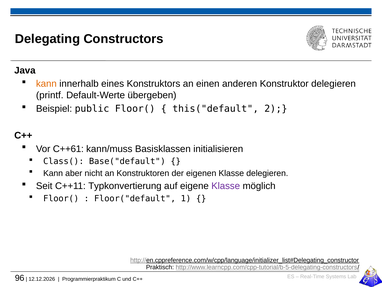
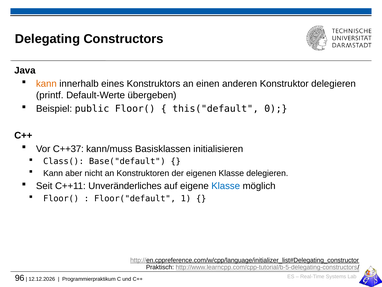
2: 2 -> 0
C++61: C++61 -> C++37
Typkonvertierung: Typkonvertierung -> Unveränderliches
Klasse at (226, 186) colour: purple -> blue
